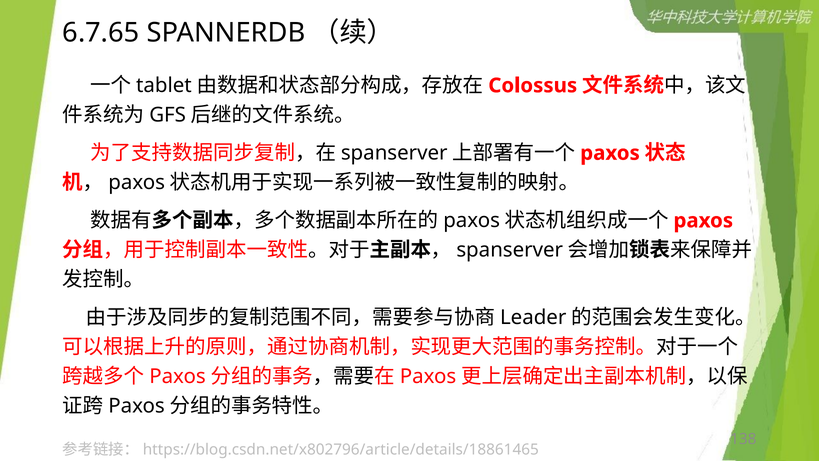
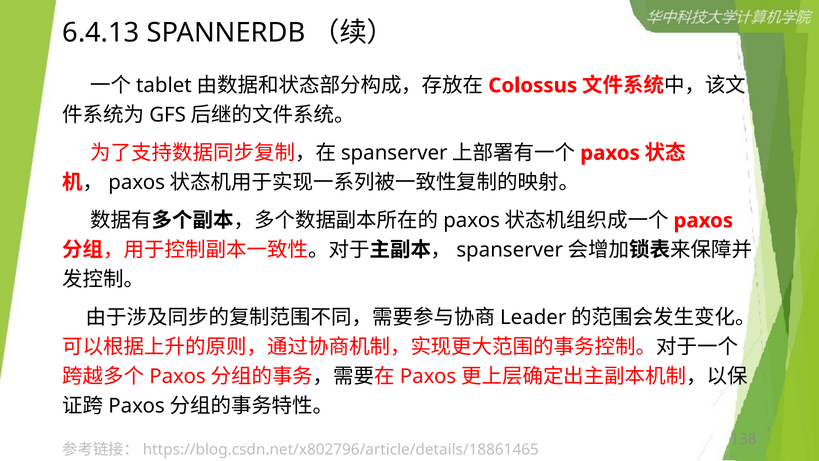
6.7.65: 6.7.65 -> 6.4.13
